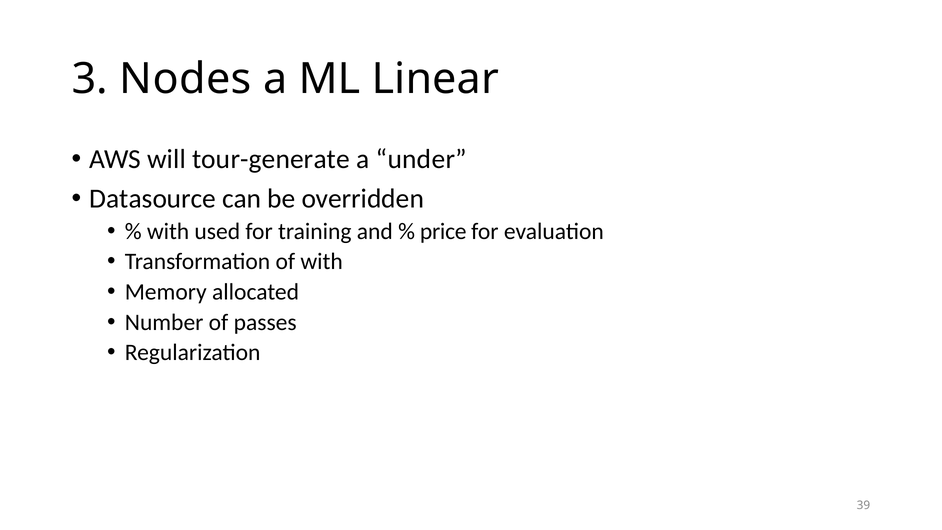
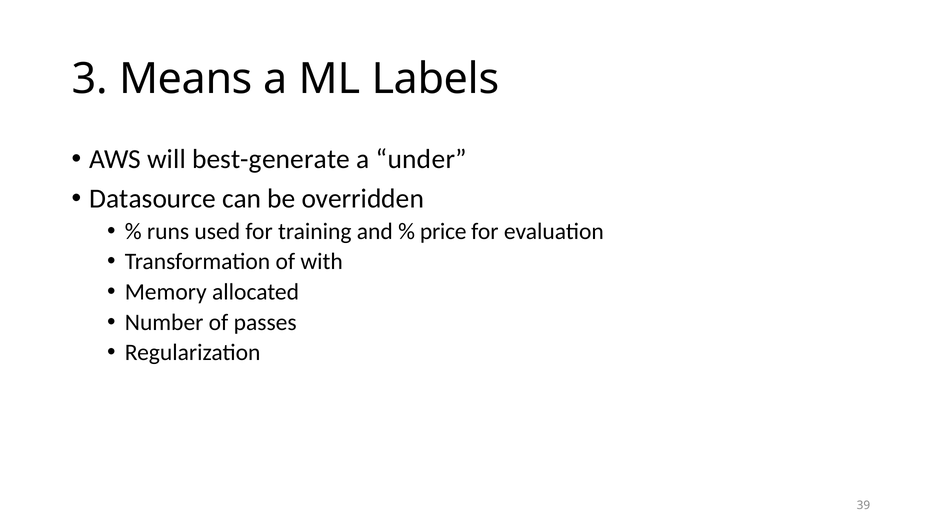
Nodes: Nodes -> Means
Linear: Linear -> Labels
tour-generate: tour-generate -> best-generate
with at (168, 231): with -> runs
